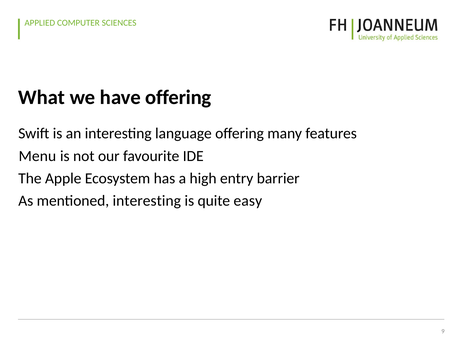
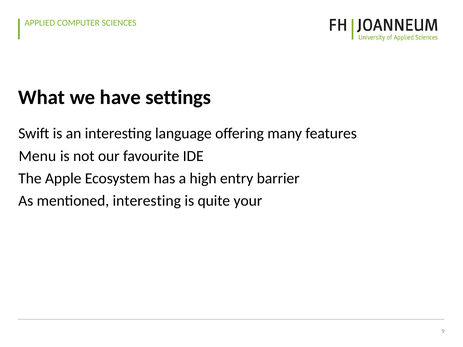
have offering: offering -> settings
easy: easy -> your
